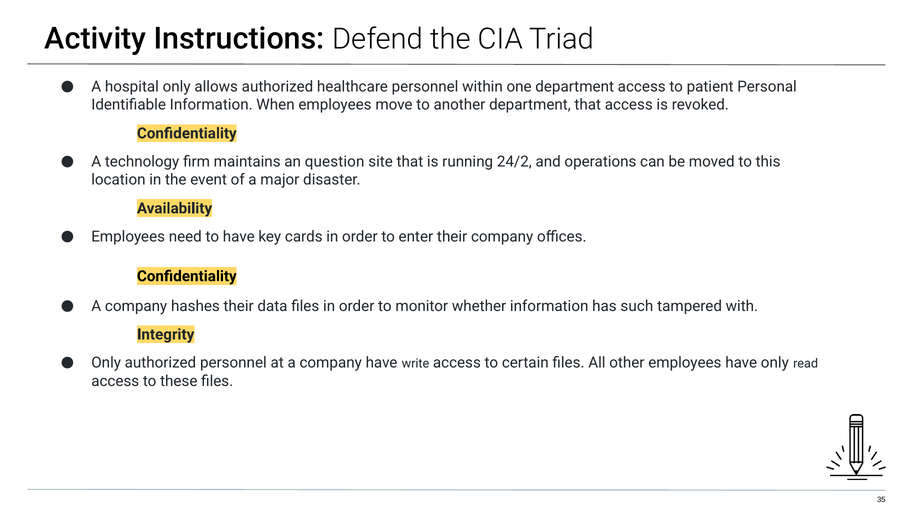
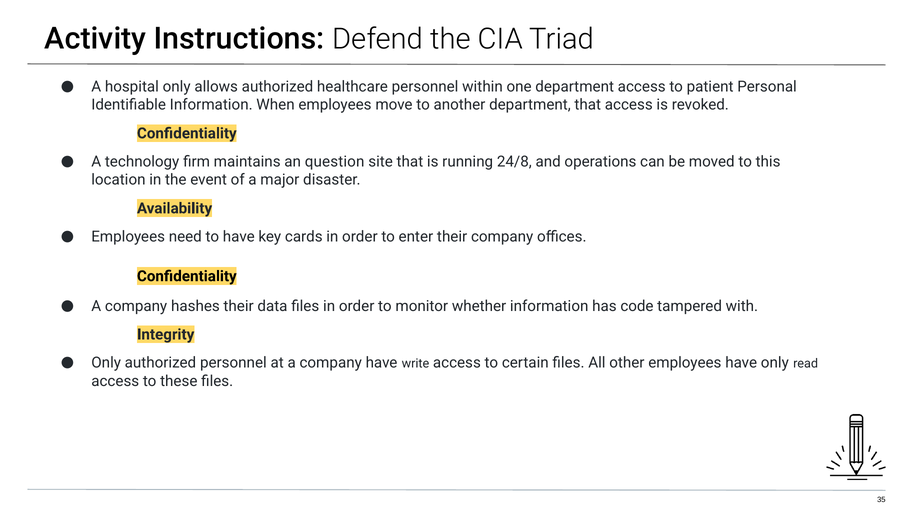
24/2: 24/2 -> 24/8
such: such -> code
